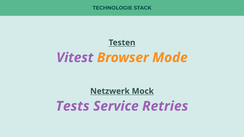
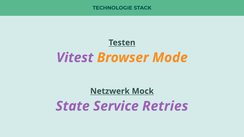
Tests: Tests -> State
